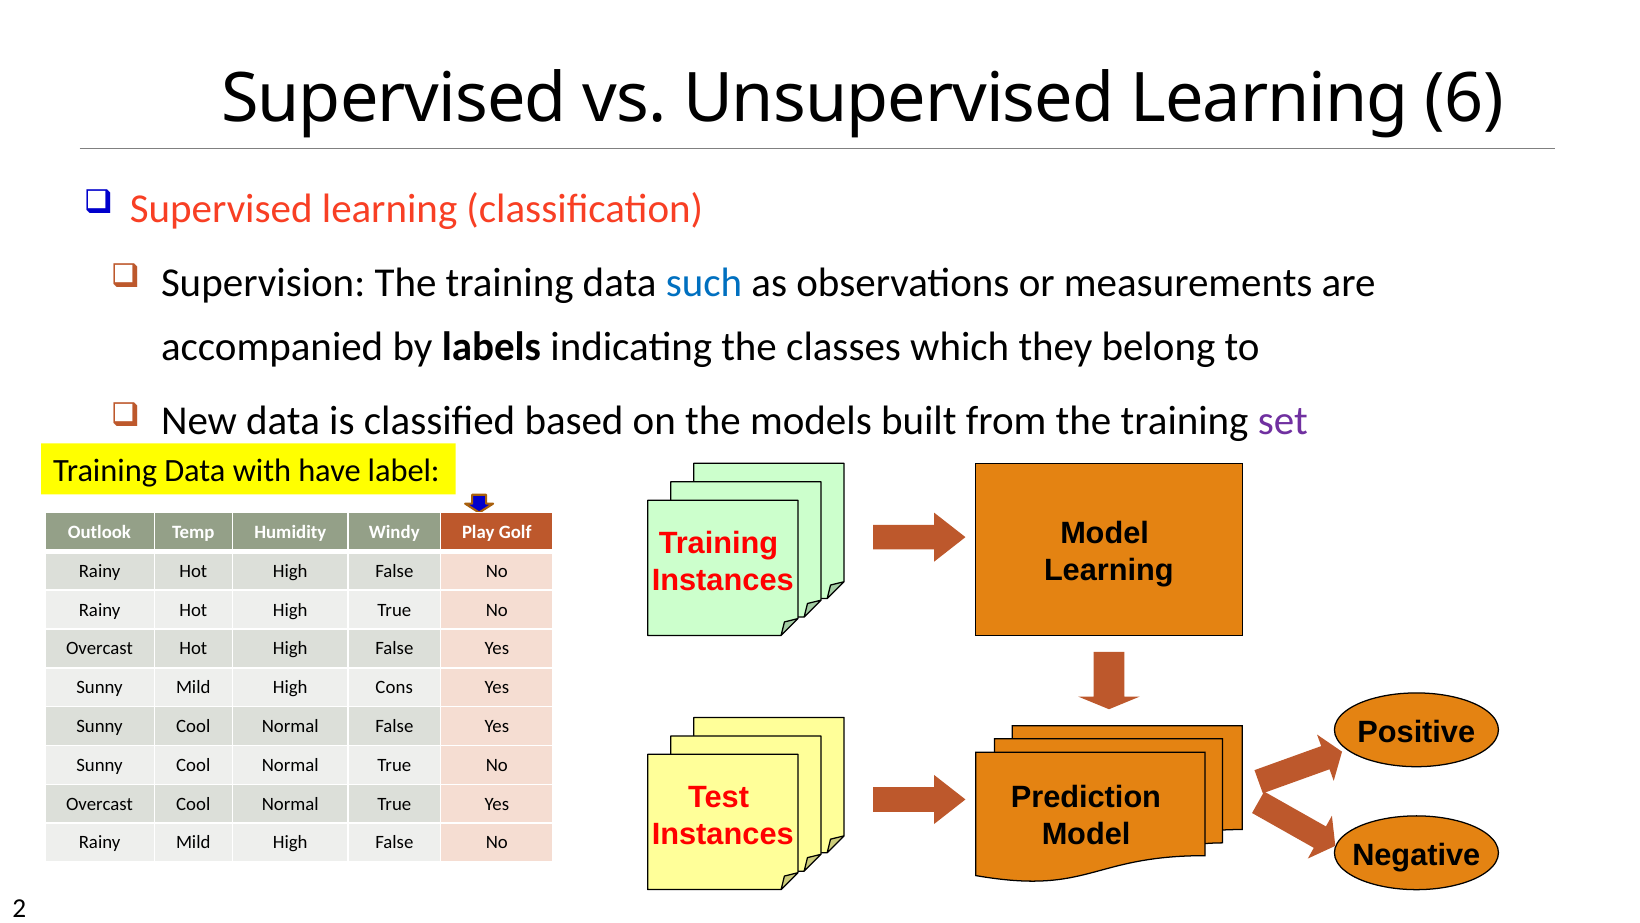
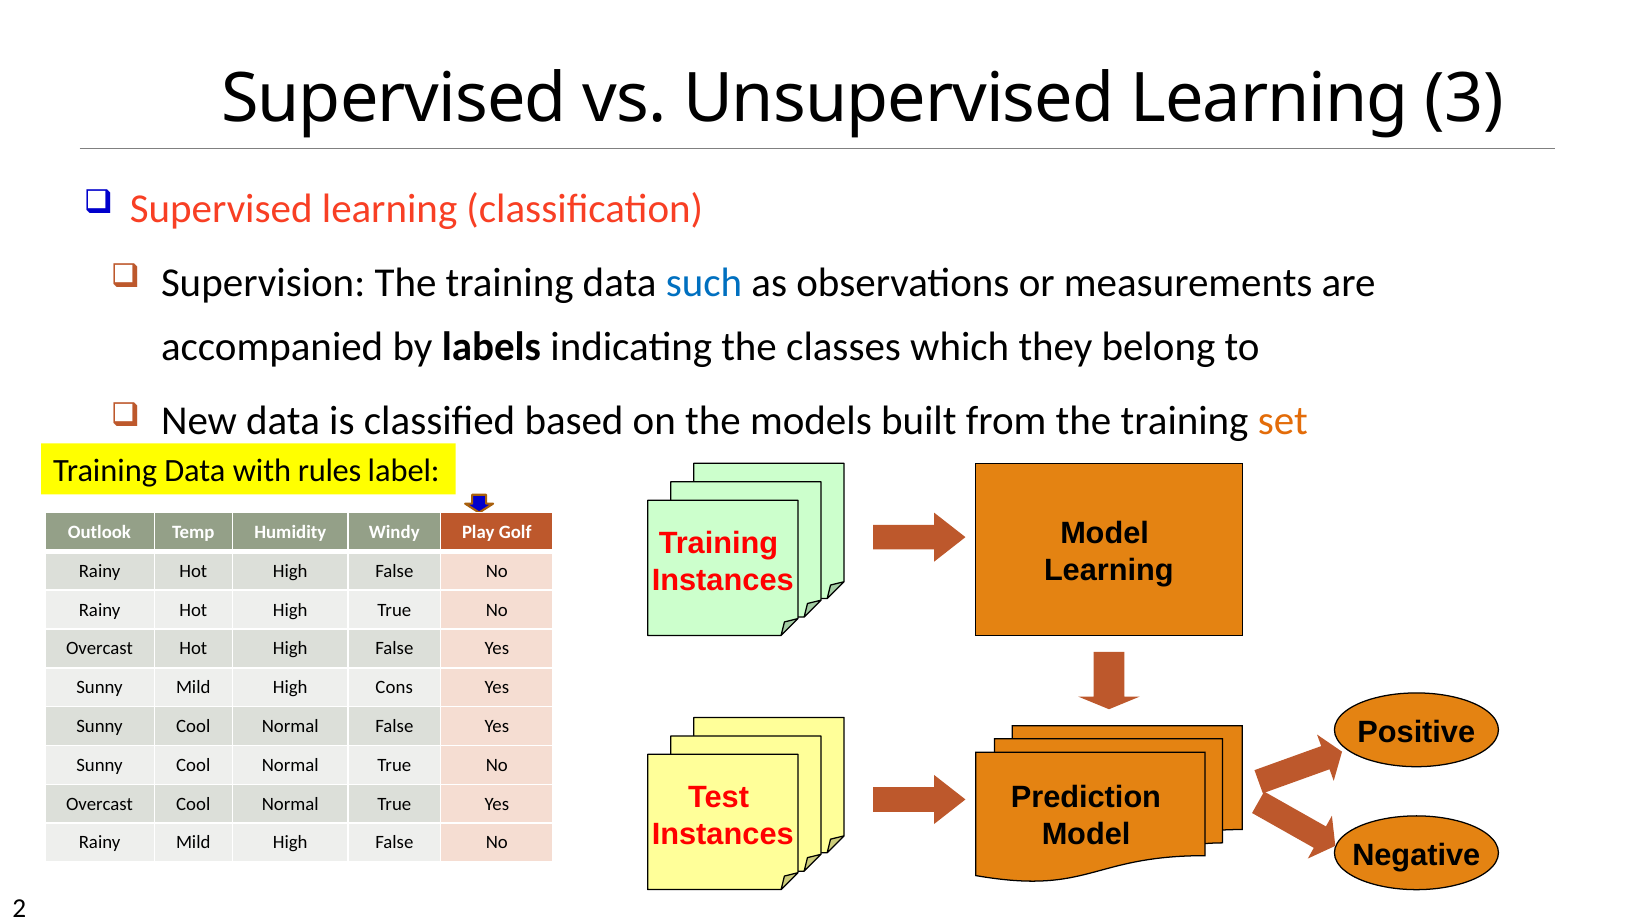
6: 6 -> 3
set colour: purple -> orange
have: have -> rules
